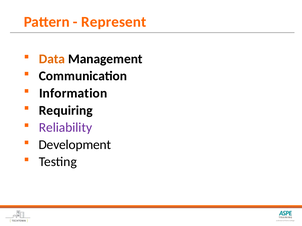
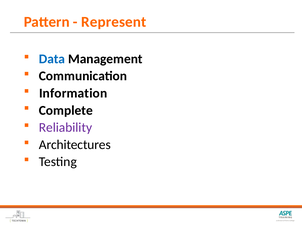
Data colour: orange -> blue
Requiring: Requiring -> Complete
Development: Development -> Architectures
